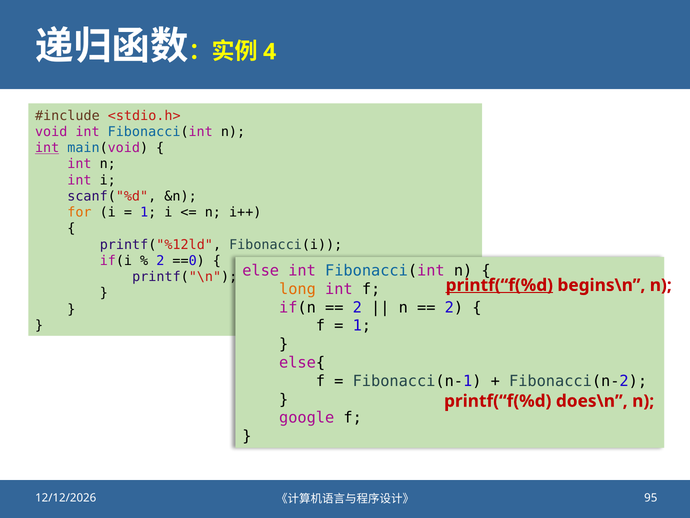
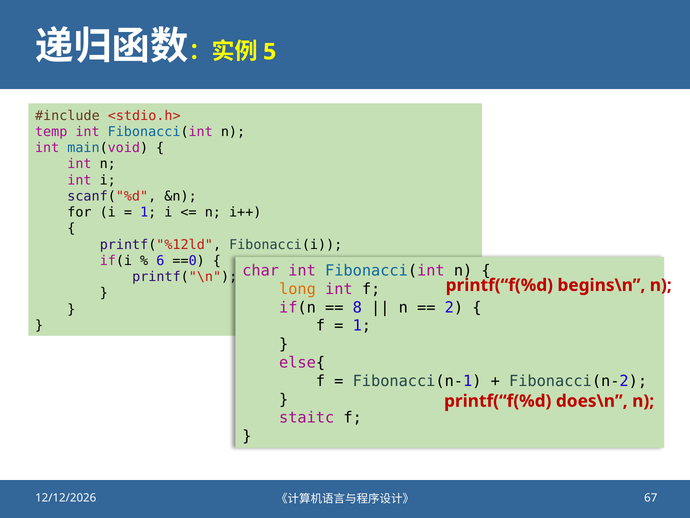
4: 4 -> 5
void: void -> temp
int at (47, 148) underline: present -> none
for colour: orange -> black
2 at (160, 261): 2 -> 6
else: else -> char
printf(“f(%d at (499, 285) underline: present -> none
2 at (357, 307): 2 -> 8
google: google -> staitc
95: 95 -> 67
